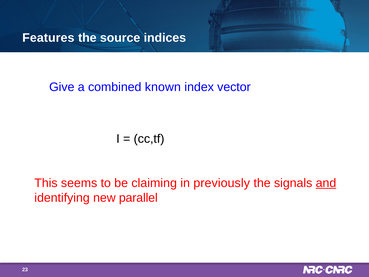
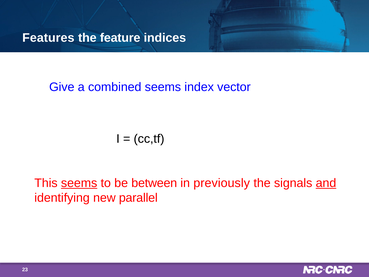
source: source -> feature
combined known: known -> seems
seems at (79, 183) underline: none -> present
claiming: claiming -> between
